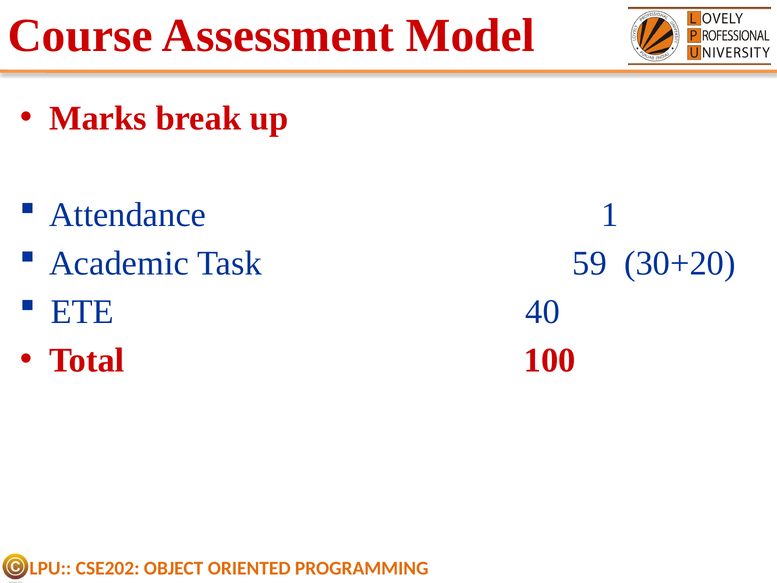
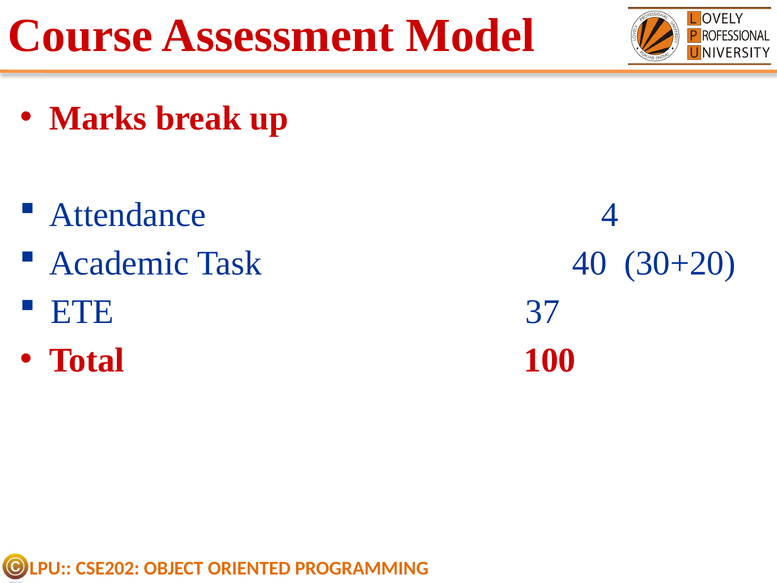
1: 1 -> 4
59: 59 -> 40
40: 40 -> 37
